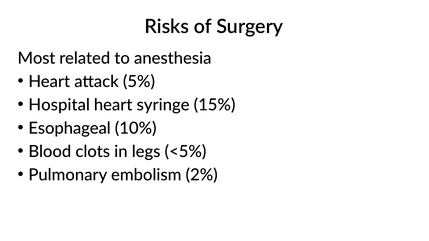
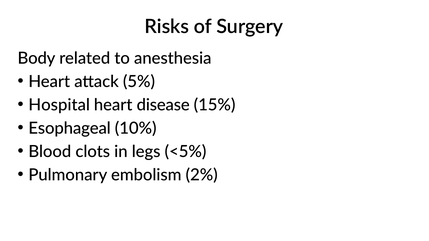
Most: Most -> Body
syringe: syringe -> disease
